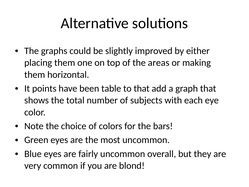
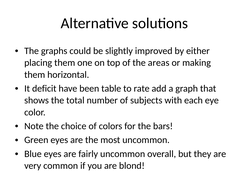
points: points -> deficit
to that: that -> rate
